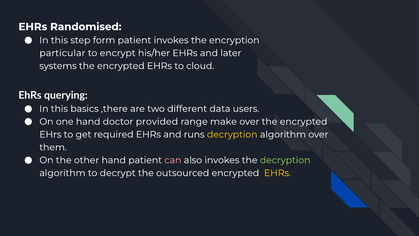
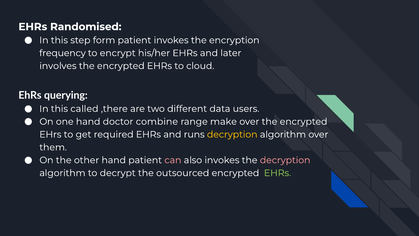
particular: particular -> frequency
systems: systems -> involves
basics: basics -> called
provided: provided -> combine
decryption at (285, 160) colour: light green -> pink
EHRs at (278, 173) colour: yellow -> light green
